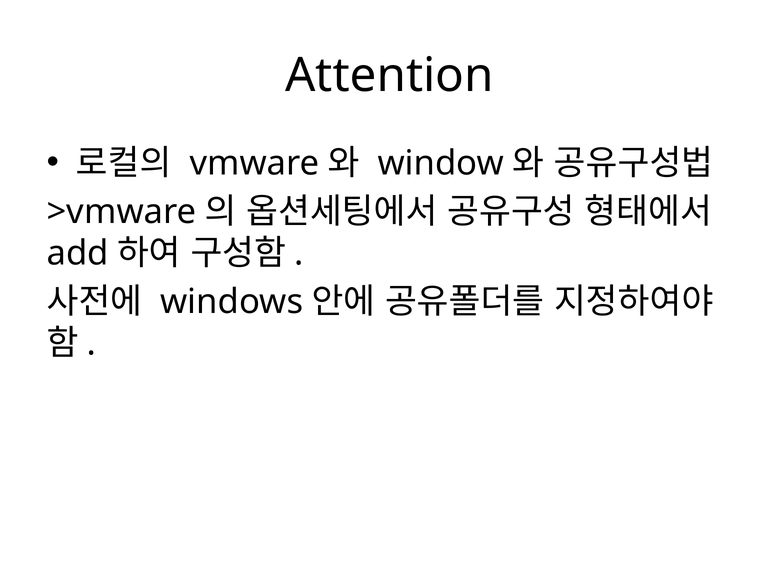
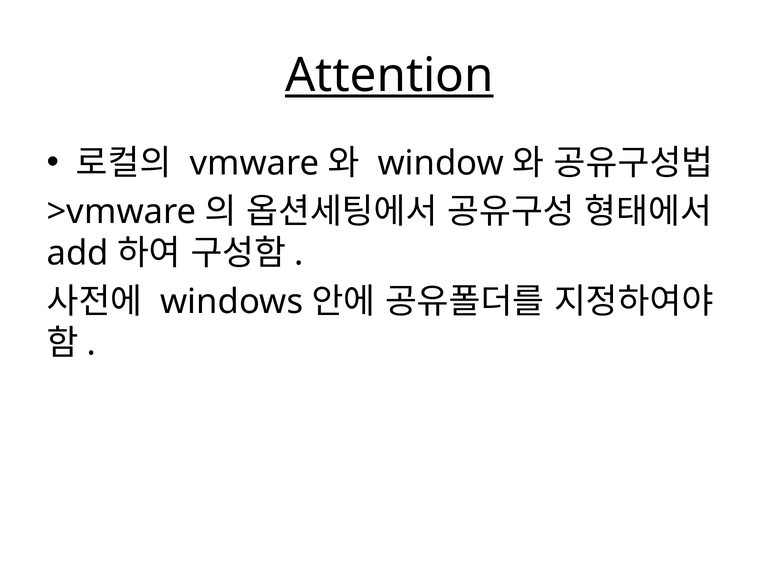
Attention underline: none -> present
